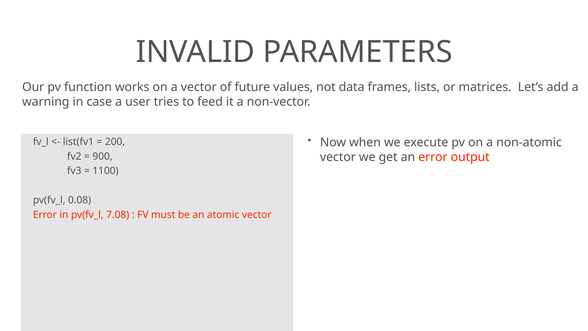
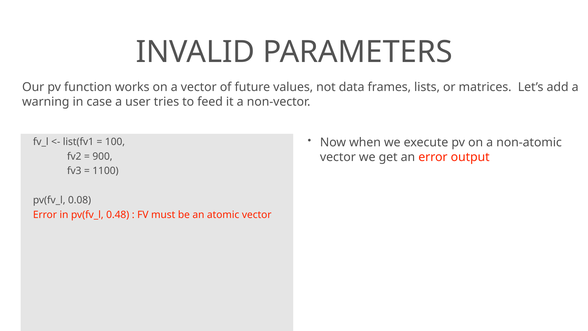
200: 200 -> 100
7.08: 7.08 -> 0.48
